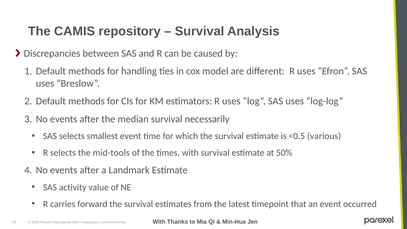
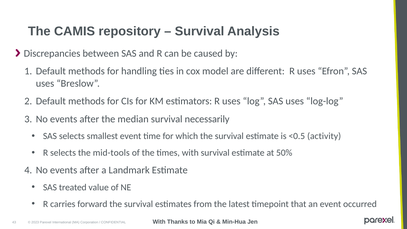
various: various -> activity
activity: activity -> treated
